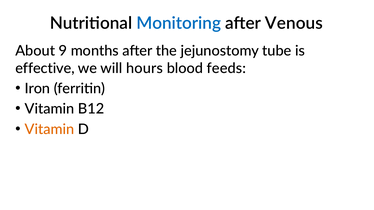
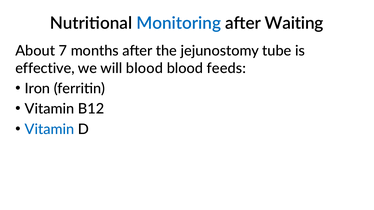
Venous: Venous -> Waiting
9: 9 -> 7
will hours: hours -> blood
Vitamin at (49, 130) colour: orange -> blue
